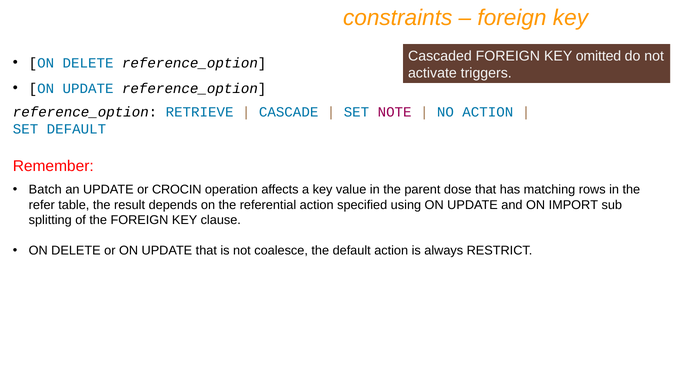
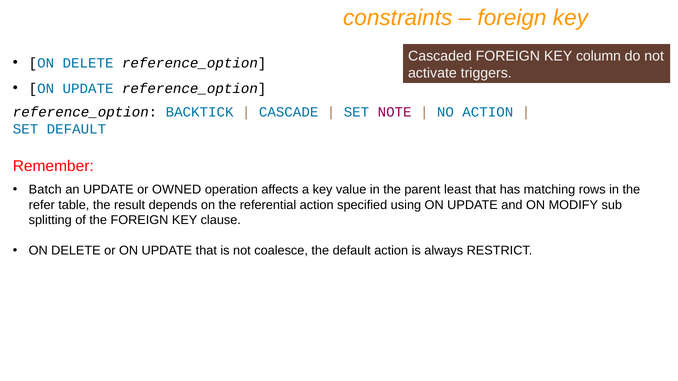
omitted: omitted -> column
RETRIEVE: RETRIEVE -> BACKTICK
CROCIN: CROCIN -> OWNED
dose: dose -> least
IMPORT: IMPORT -> MODIFY
